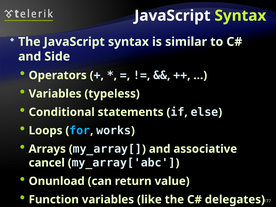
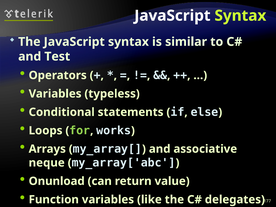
Side: Side -> Test
for colour: light blue -> light green
cancel: cancel -> neque
